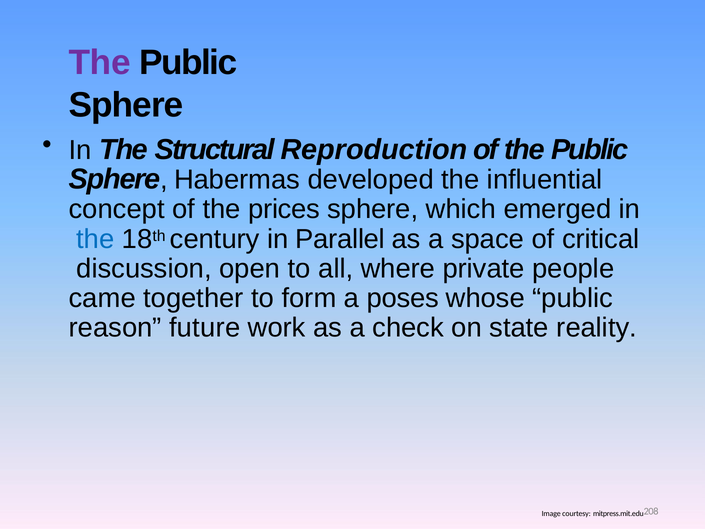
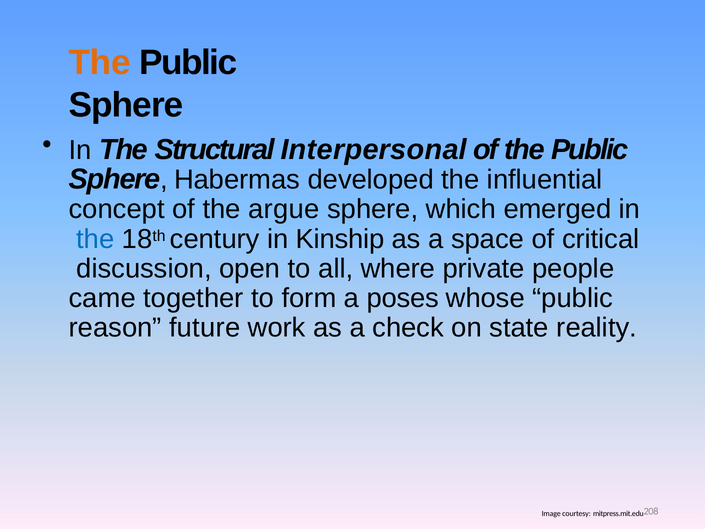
The at (100, 63) colour: purple -> orange
Reproduction: Reproduction -> Interpersonal
prices: prices -> argue
Parallel: Parallel -> Kinship
